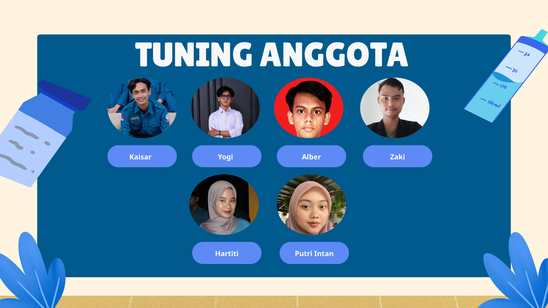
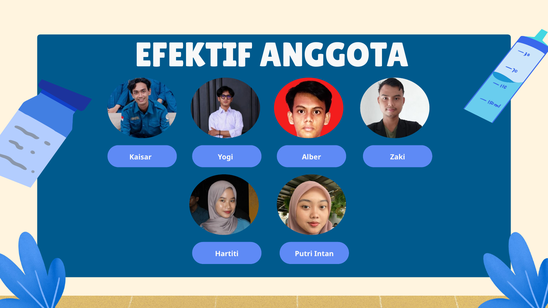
TUNING: TUNING -> EFEKTIF
